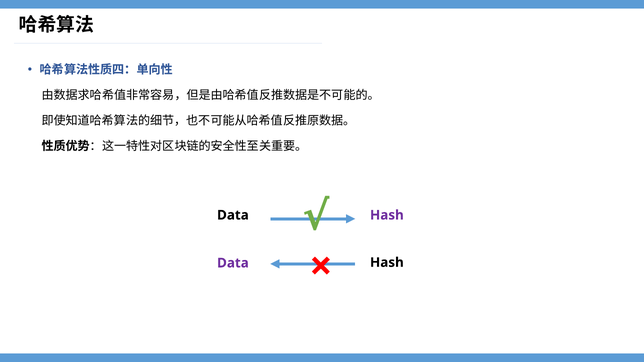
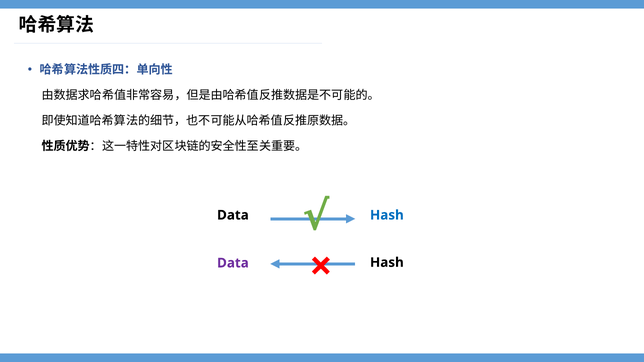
Hash at (387, 215) colour: purple -> blue
